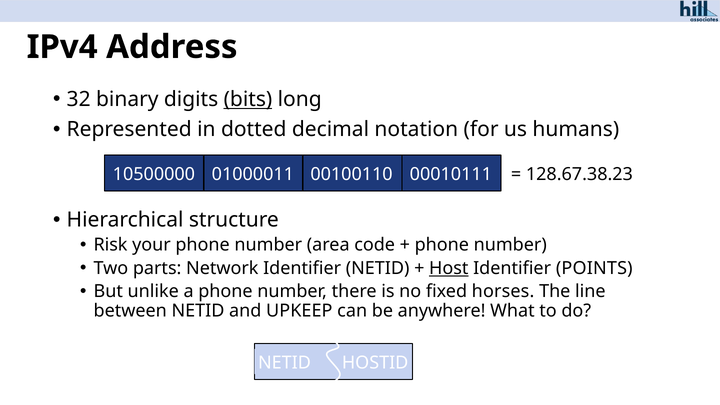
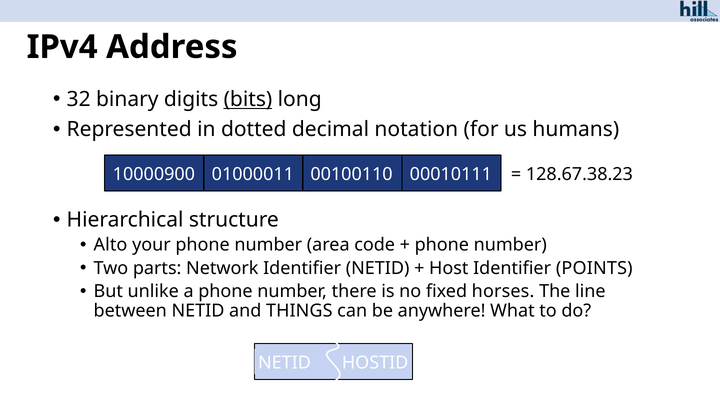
10500000: 10500000 -> 10000900
Risk: Risk -> Alto
Host underline: present -> none
UPKEEP: UPKEEP -> THINGS
